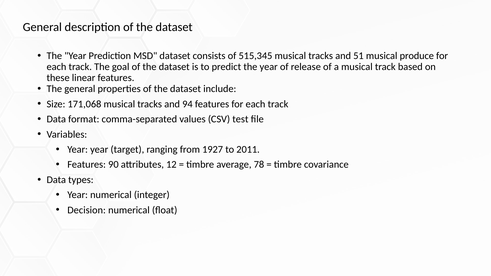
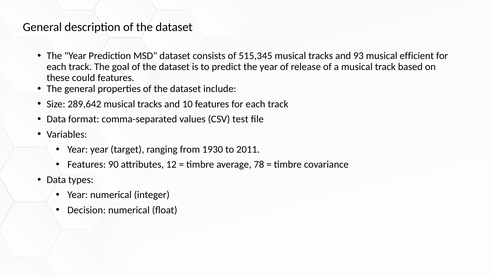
51: 51 -> 93
produce: produce -> efficient
linear: linear -> could
171,068: 171,068 -> 289,642
94: 94 -> 10
1927: 1927 -> 1930
